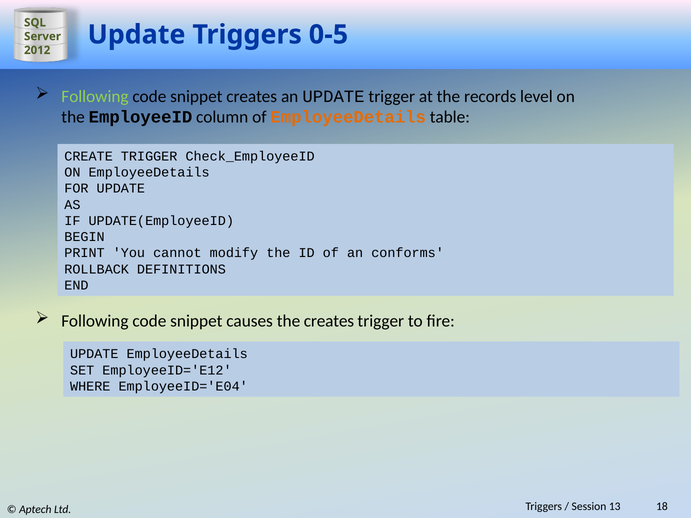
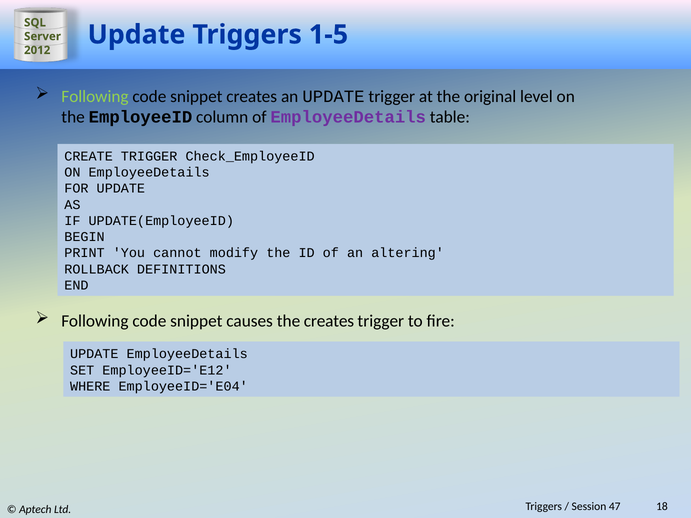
0-5: 0-5 -> 1-5
records: records -> original
EmployeeDetails at (348, 117) colour: orange -> purple
conforms: conforms -> altering
13: 13 -> 47
